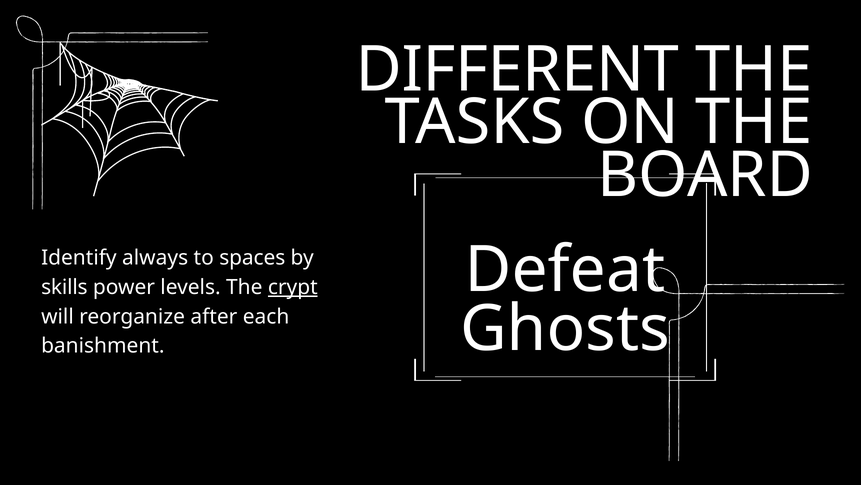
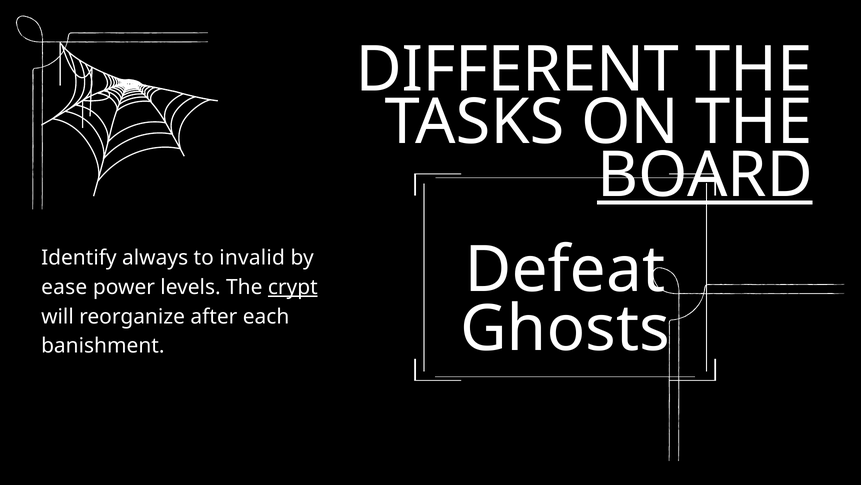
BOARD underline: none -> present
spaces: spaces -> invalid
skills: skills -> ease
